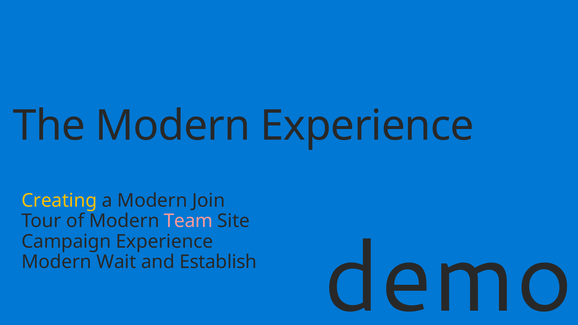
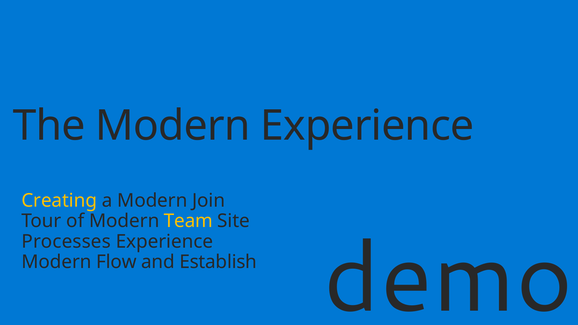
Team colour: pink -> yellow
Campaign: Campaign -> Processes
Wait: Wait -> Flow
